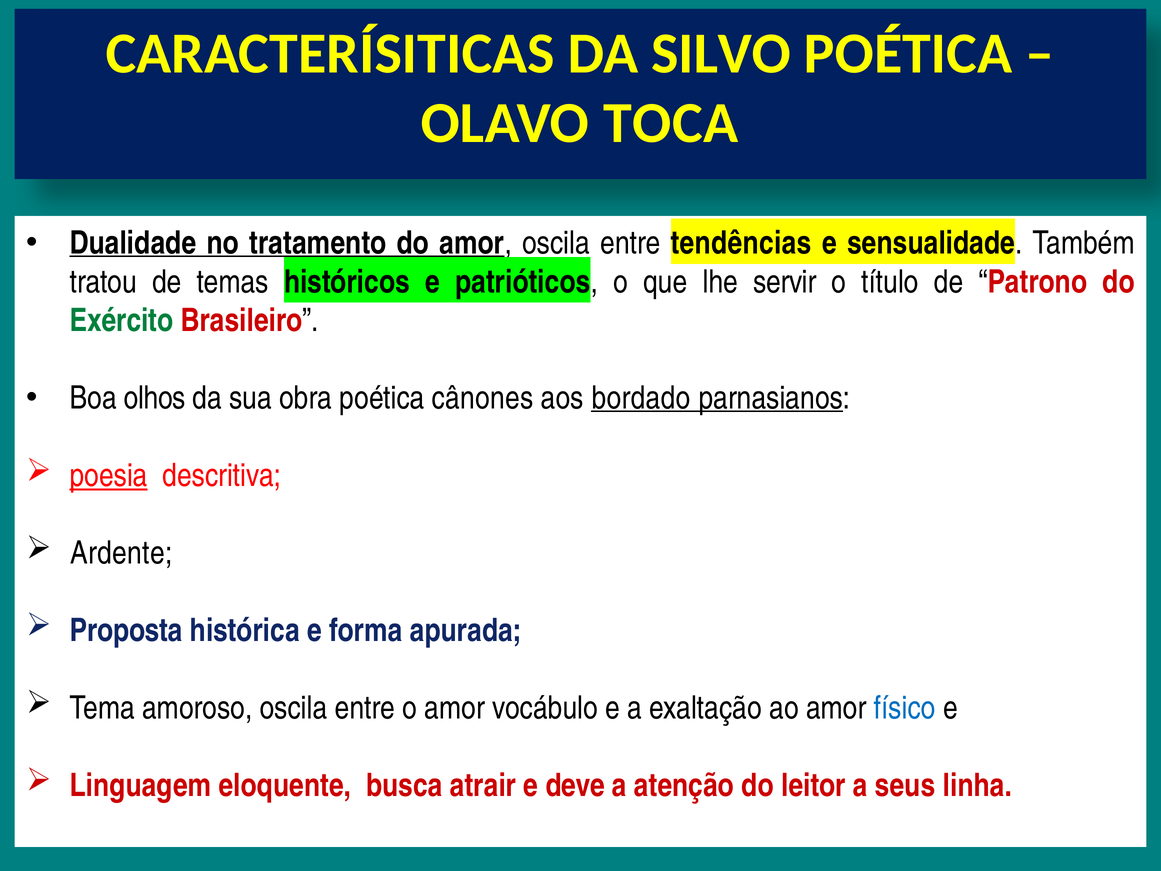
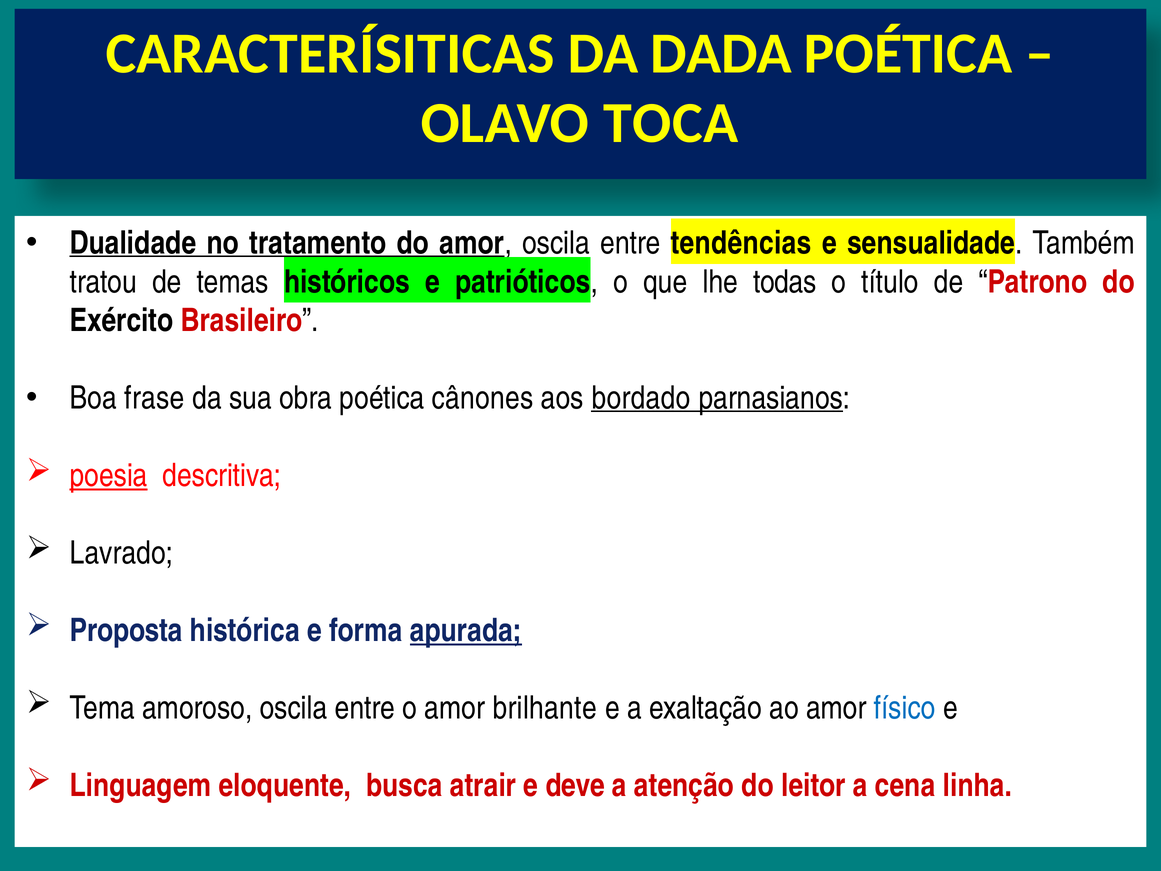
SILVO: SILVO -> DADA
servir: servir -> todas
Exército colour: green -> black
olhos: olhos -> frase
Ardente: Ardente -> Lavrado
apurada underline: none -> present
vocábulo: vocábulo -> brilhante
seus: seus -> cena
